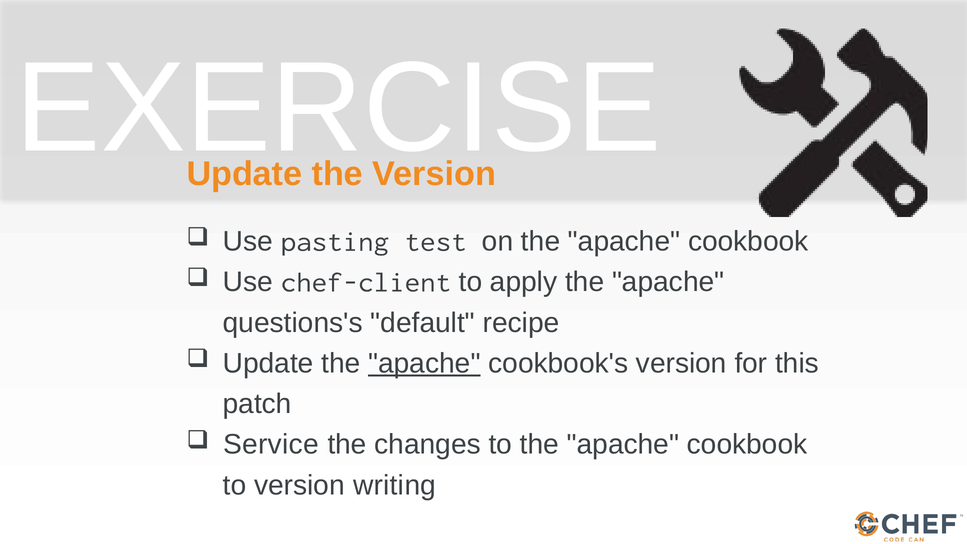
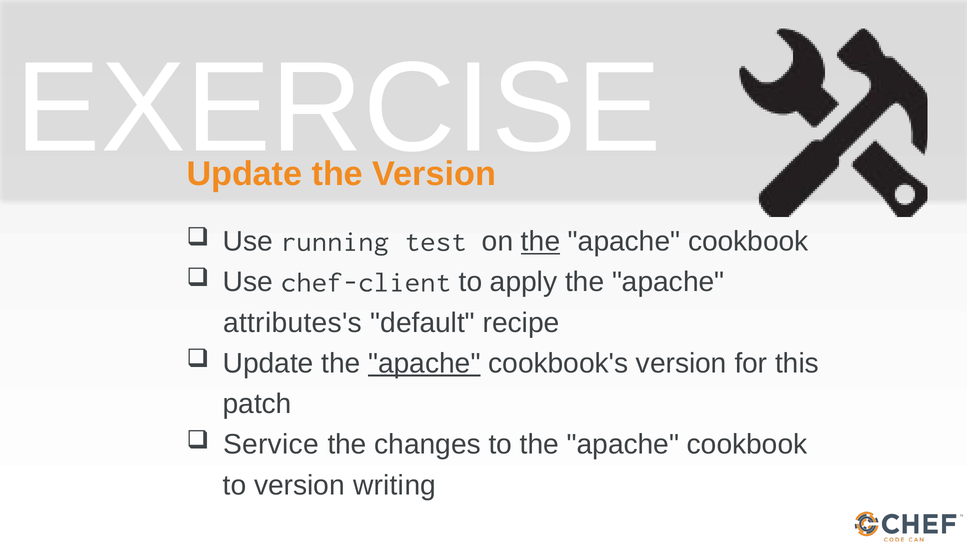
pasting: pasting -> running
the at (541, 241) underline: none -> present
questions's: questions's -> attributes's
